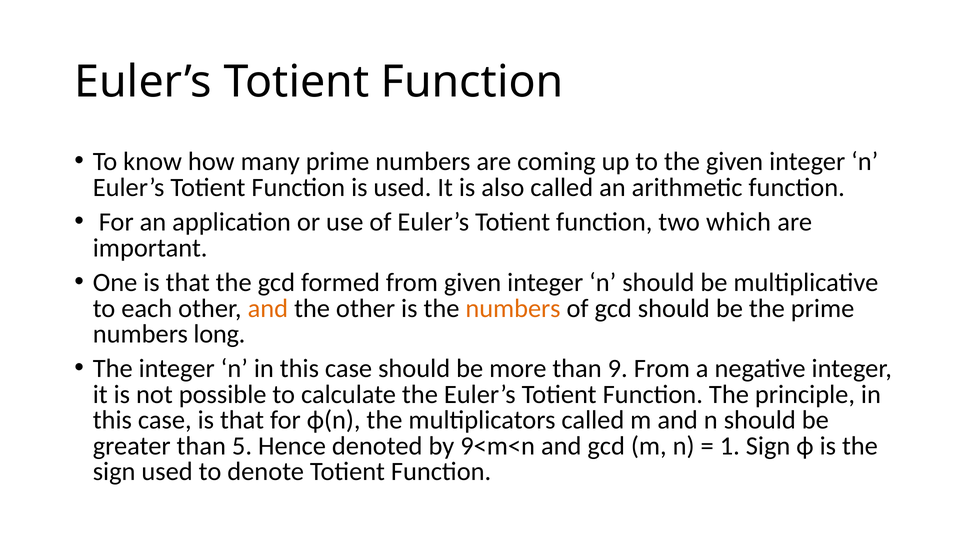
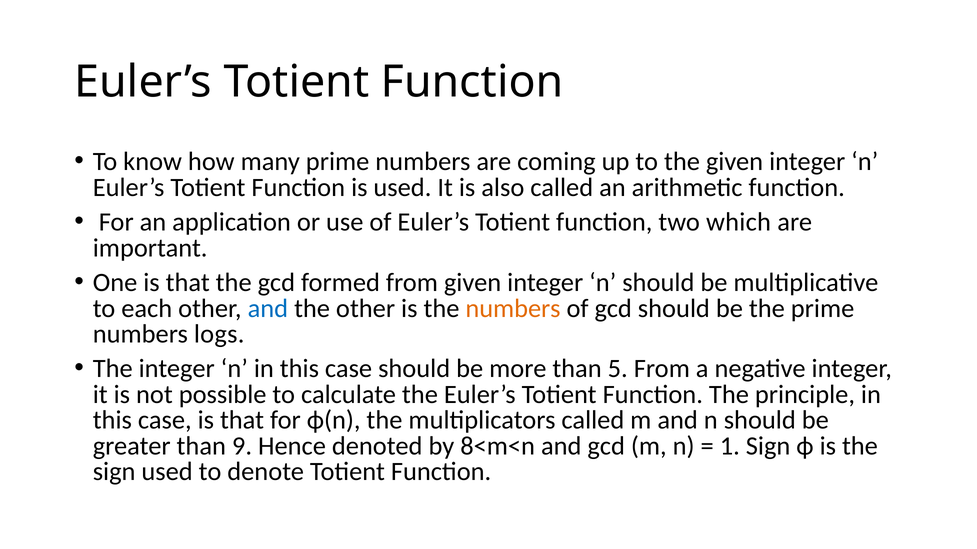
and at (268, 309) colour: orange -> blue
long: long -> logs
9: 9 -> 5
5: 5 -> 9
9<m<n: 9<m<n -> 8<m<n
